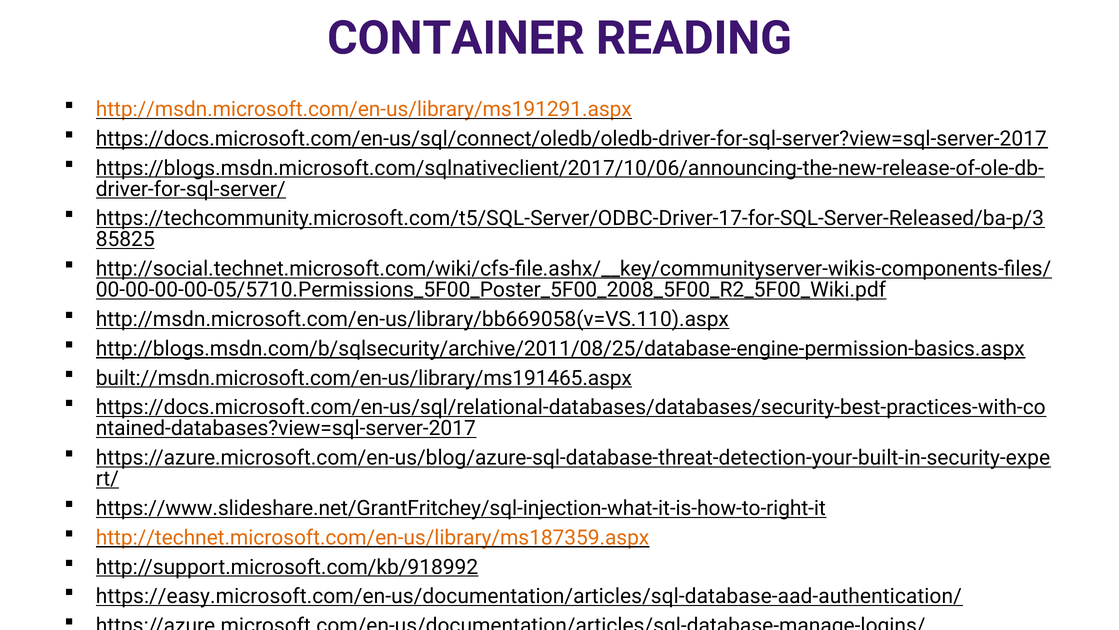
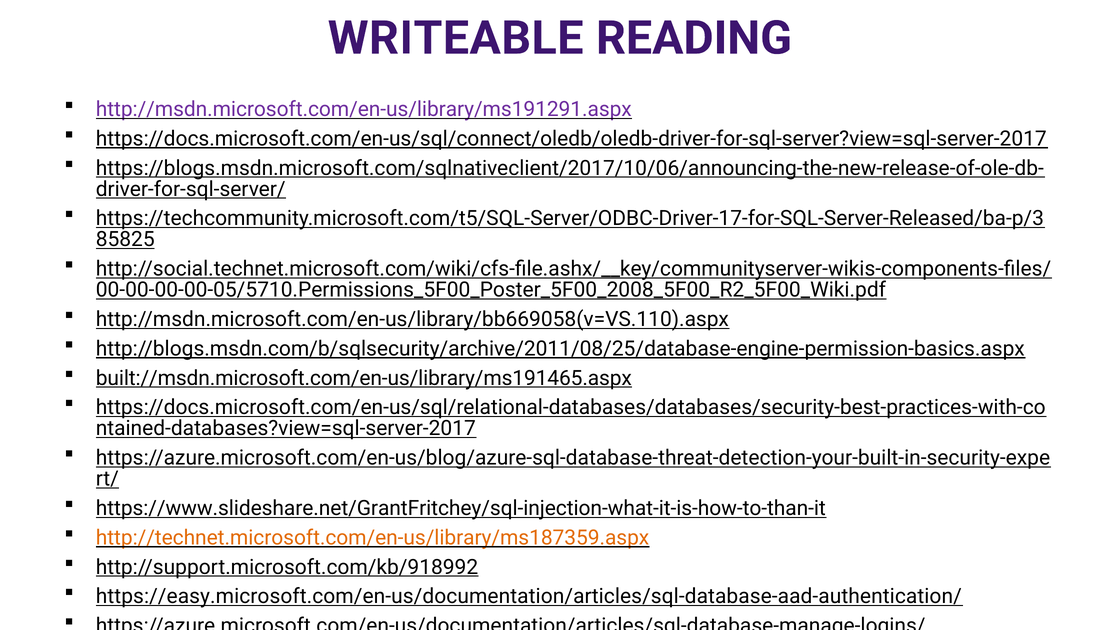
CONTAINER: CONTAINER -> WRITEABLE
http://msdn.microsoft.com/en-us/library/ms191291.aspx colour: orange -> purple
https://www.slideshare.net/GrantFritchey/sql-injection-what-it-is-how-to-right-it: https://www.slideshare.net/GrantFritchey/sql-injection-what-it-is-how-to-right-it -> https://www.slideshare.net/GrantFritchey/sql-injection-what-it-is-how-to-than-it
